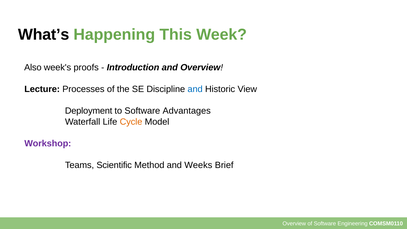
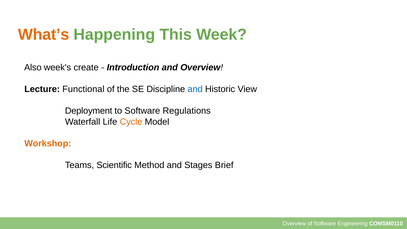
What’s colour: black -> orange
proofs: proofs -> create
Processes: Processes -> Functional
Advantages: Advantages -> Regulations
Workshop colour: purple -> orange
Weeks: Weeks -> Stages
